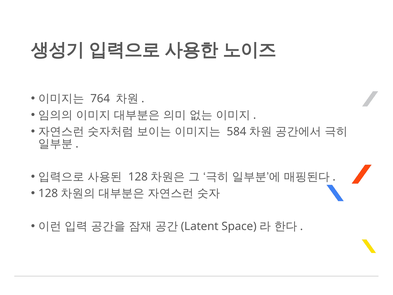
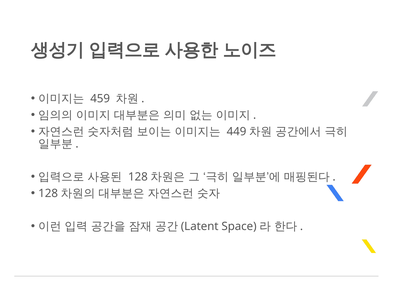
764: 764 -> 459
584: 584 -> 449
